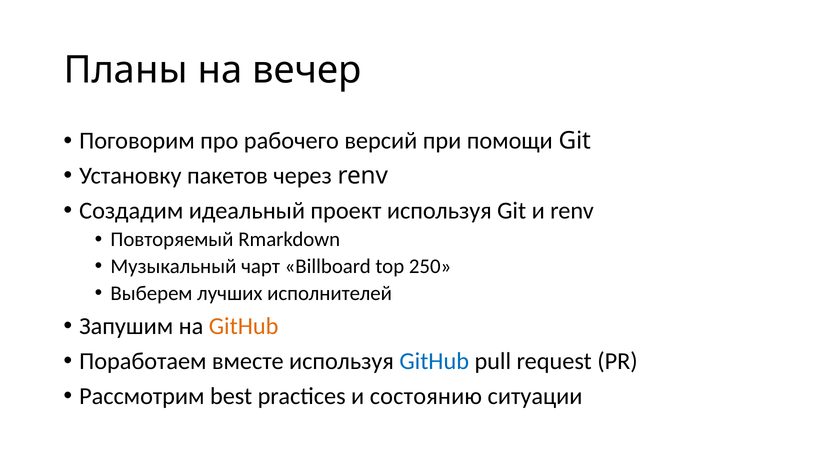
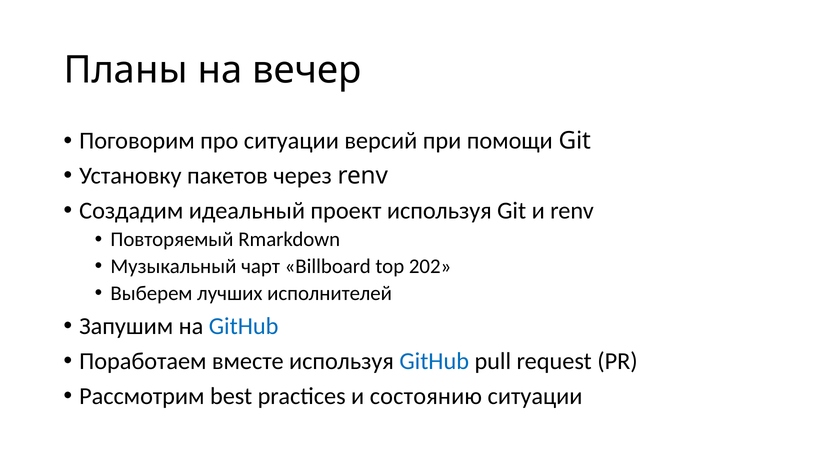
про рабочего: рабочего -> ситуации
250: 250 -> 202
GitHub at (244, 326) colour: orange -> blue
